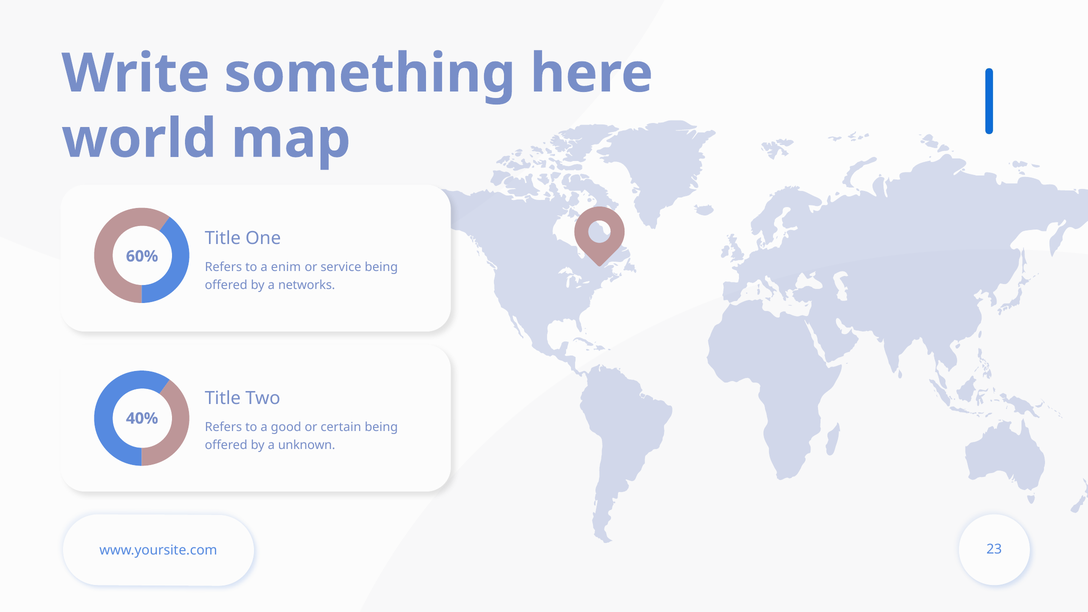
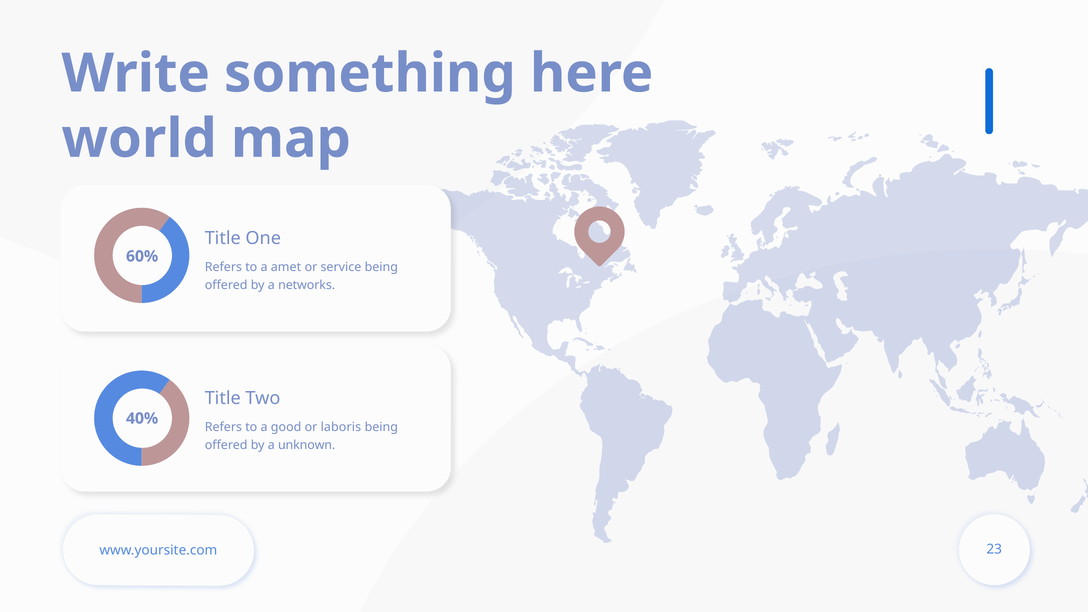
enim: enim -> amet
certain: certain -> laboris
